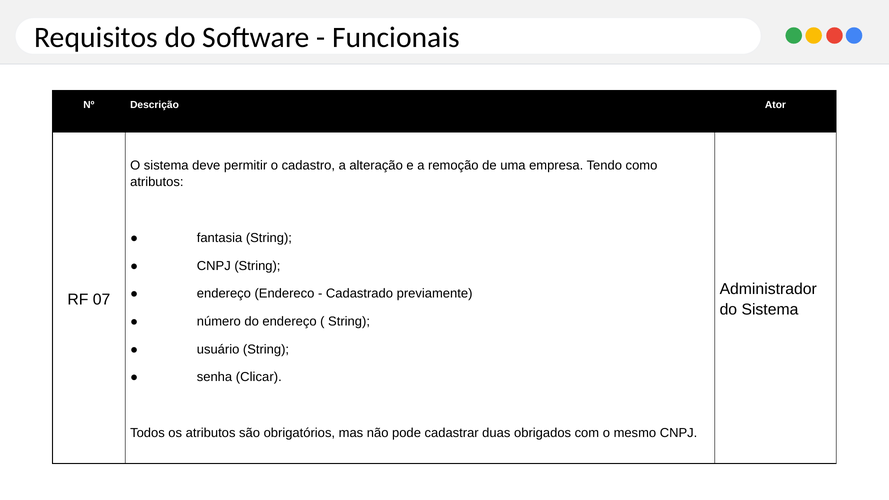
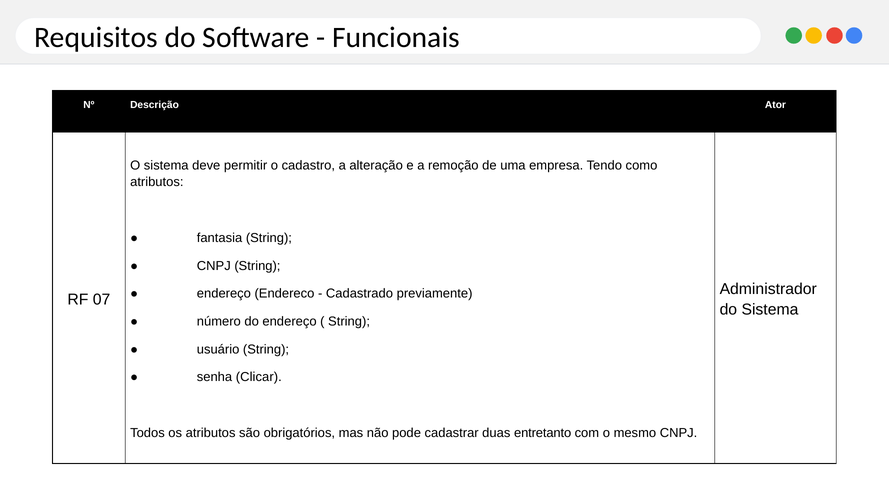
obrigados: obrigados -> entretanto
